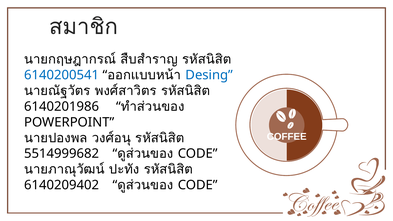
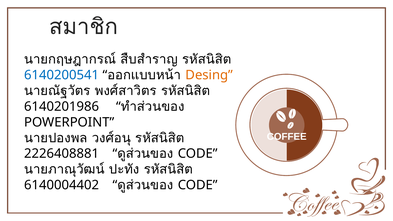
Desing colour: blue -> orange
5514999682: 5514999682 -> 2226408881
6140209402: 6140209402 -> 6140004402
